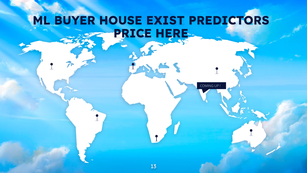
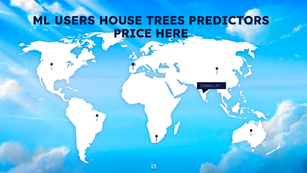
BUYER: BUYER -> USERS
EXIST: EXIST -> TREES
